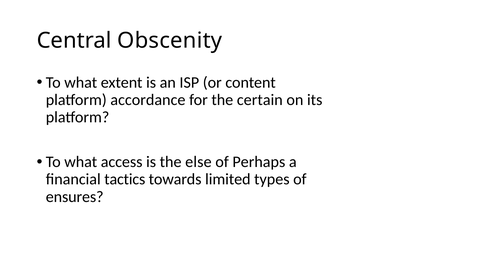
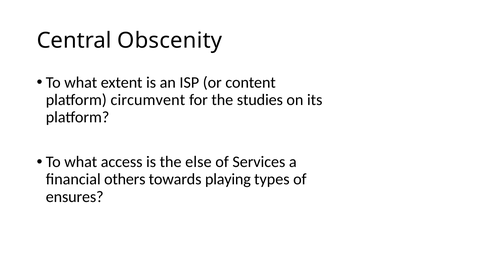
accordance: accordance -> circumvent
certain: certain -> studies
Perhaps: Perhaps -> Services
tactics: tactics -> others
limited: limited -> playing
